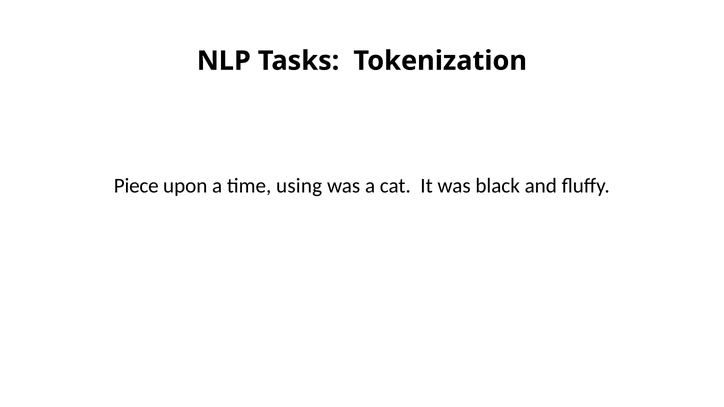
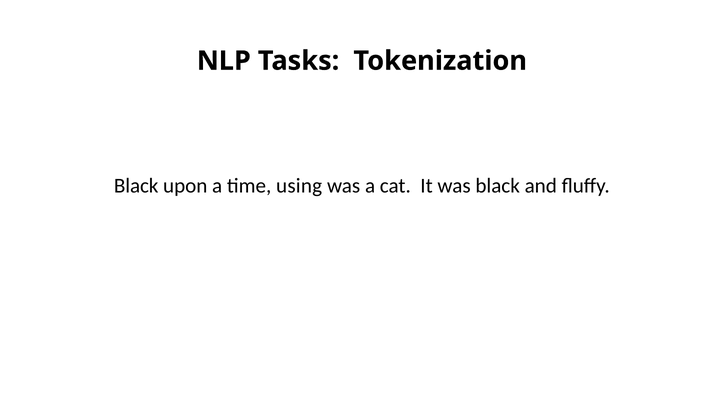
Piece at (136, 186): Piece -> Black
